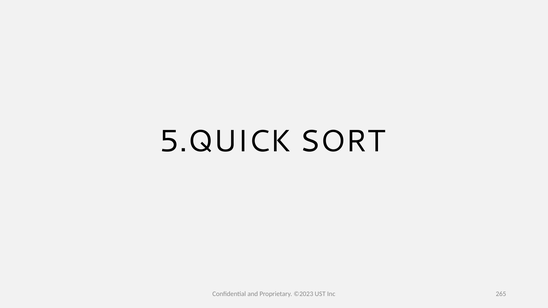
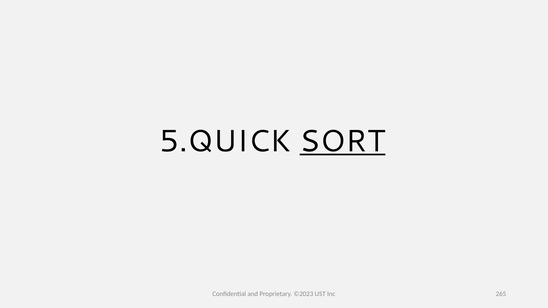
SORT underline: none -> present
